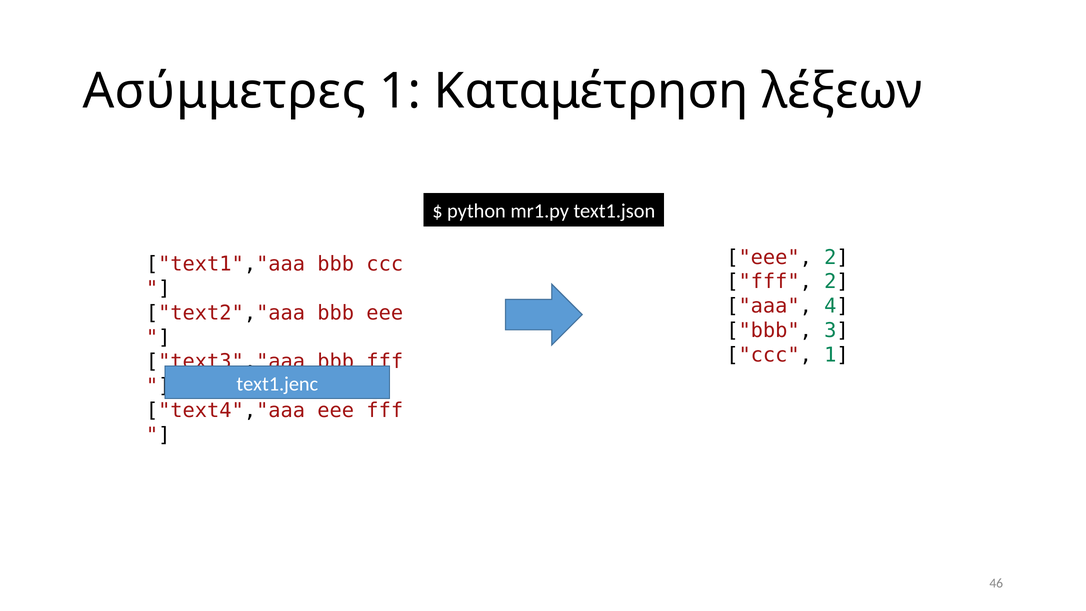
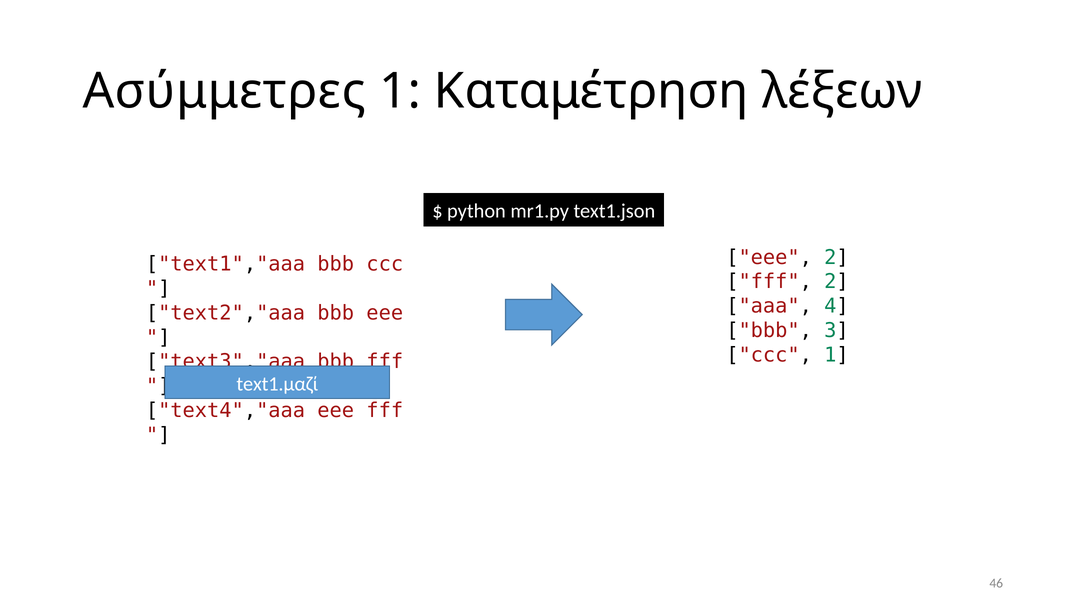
text1.jenc: text1.jenc -> text1.μαζί
